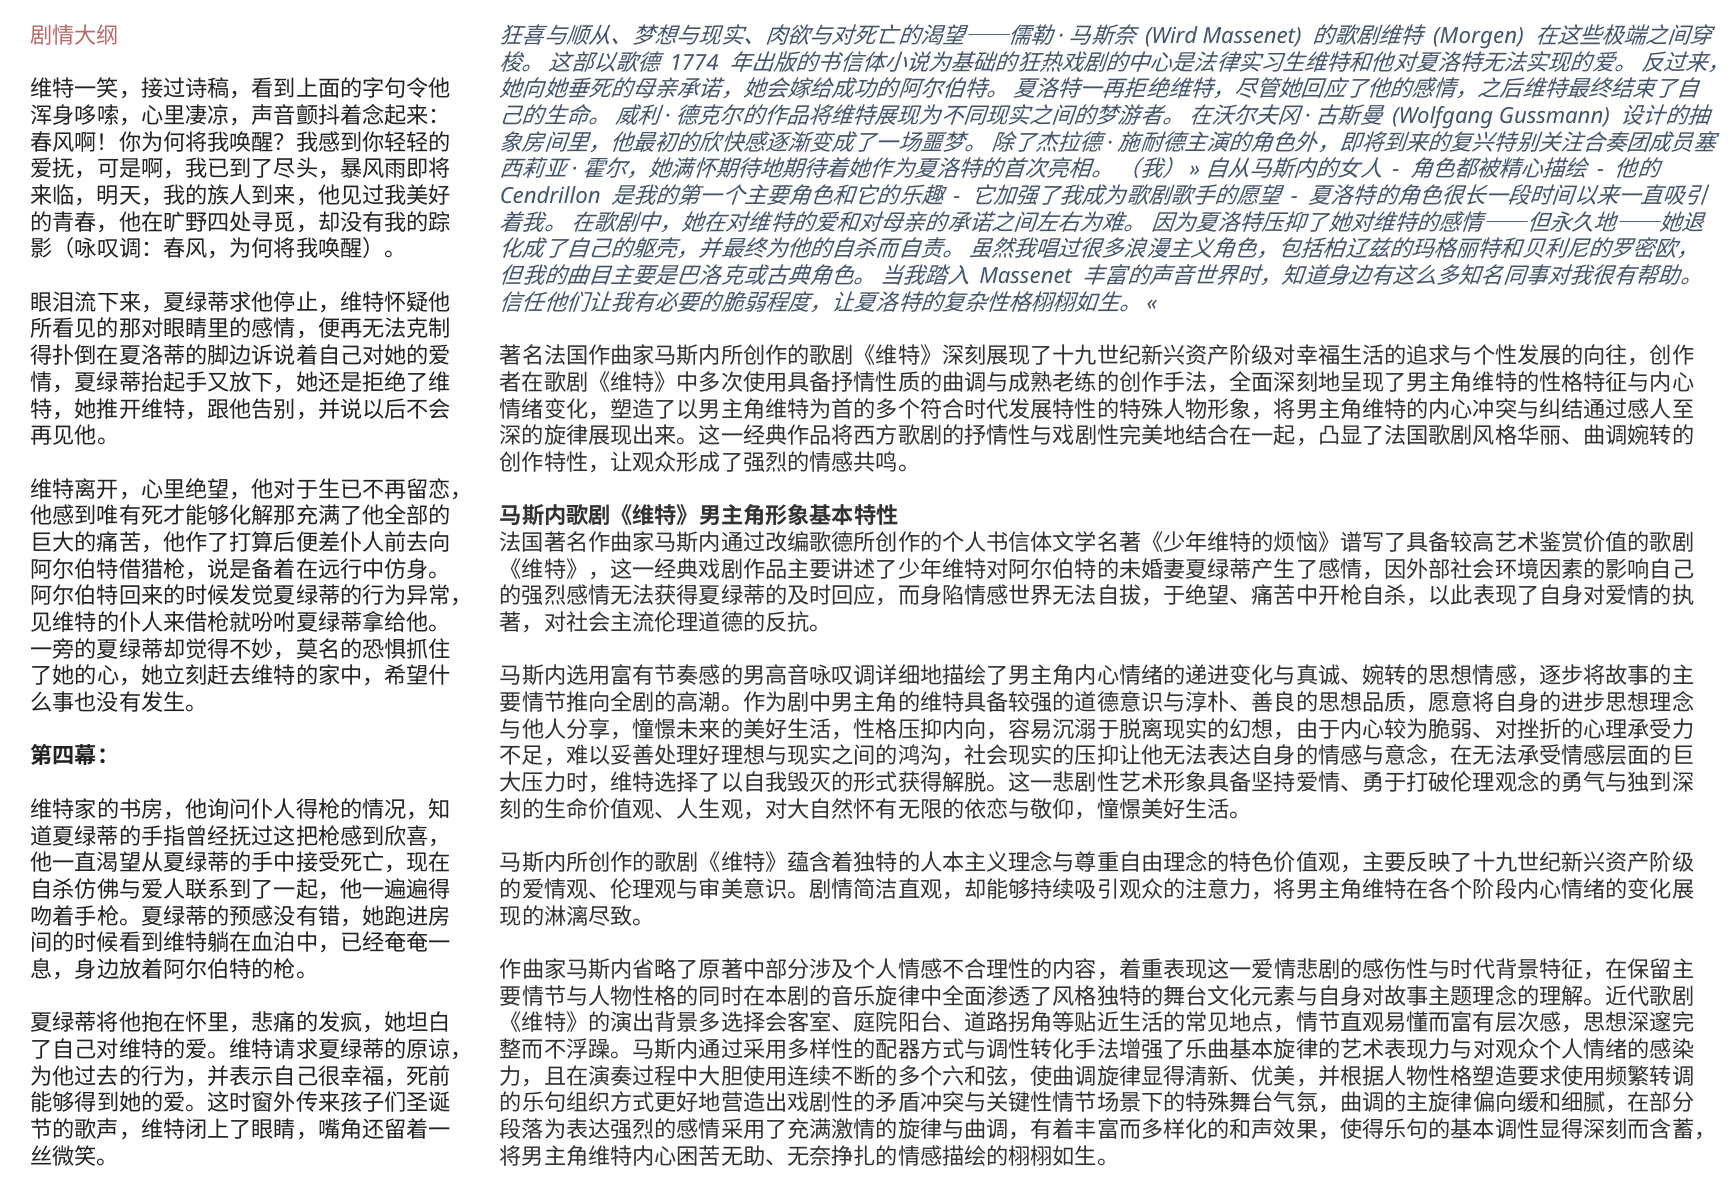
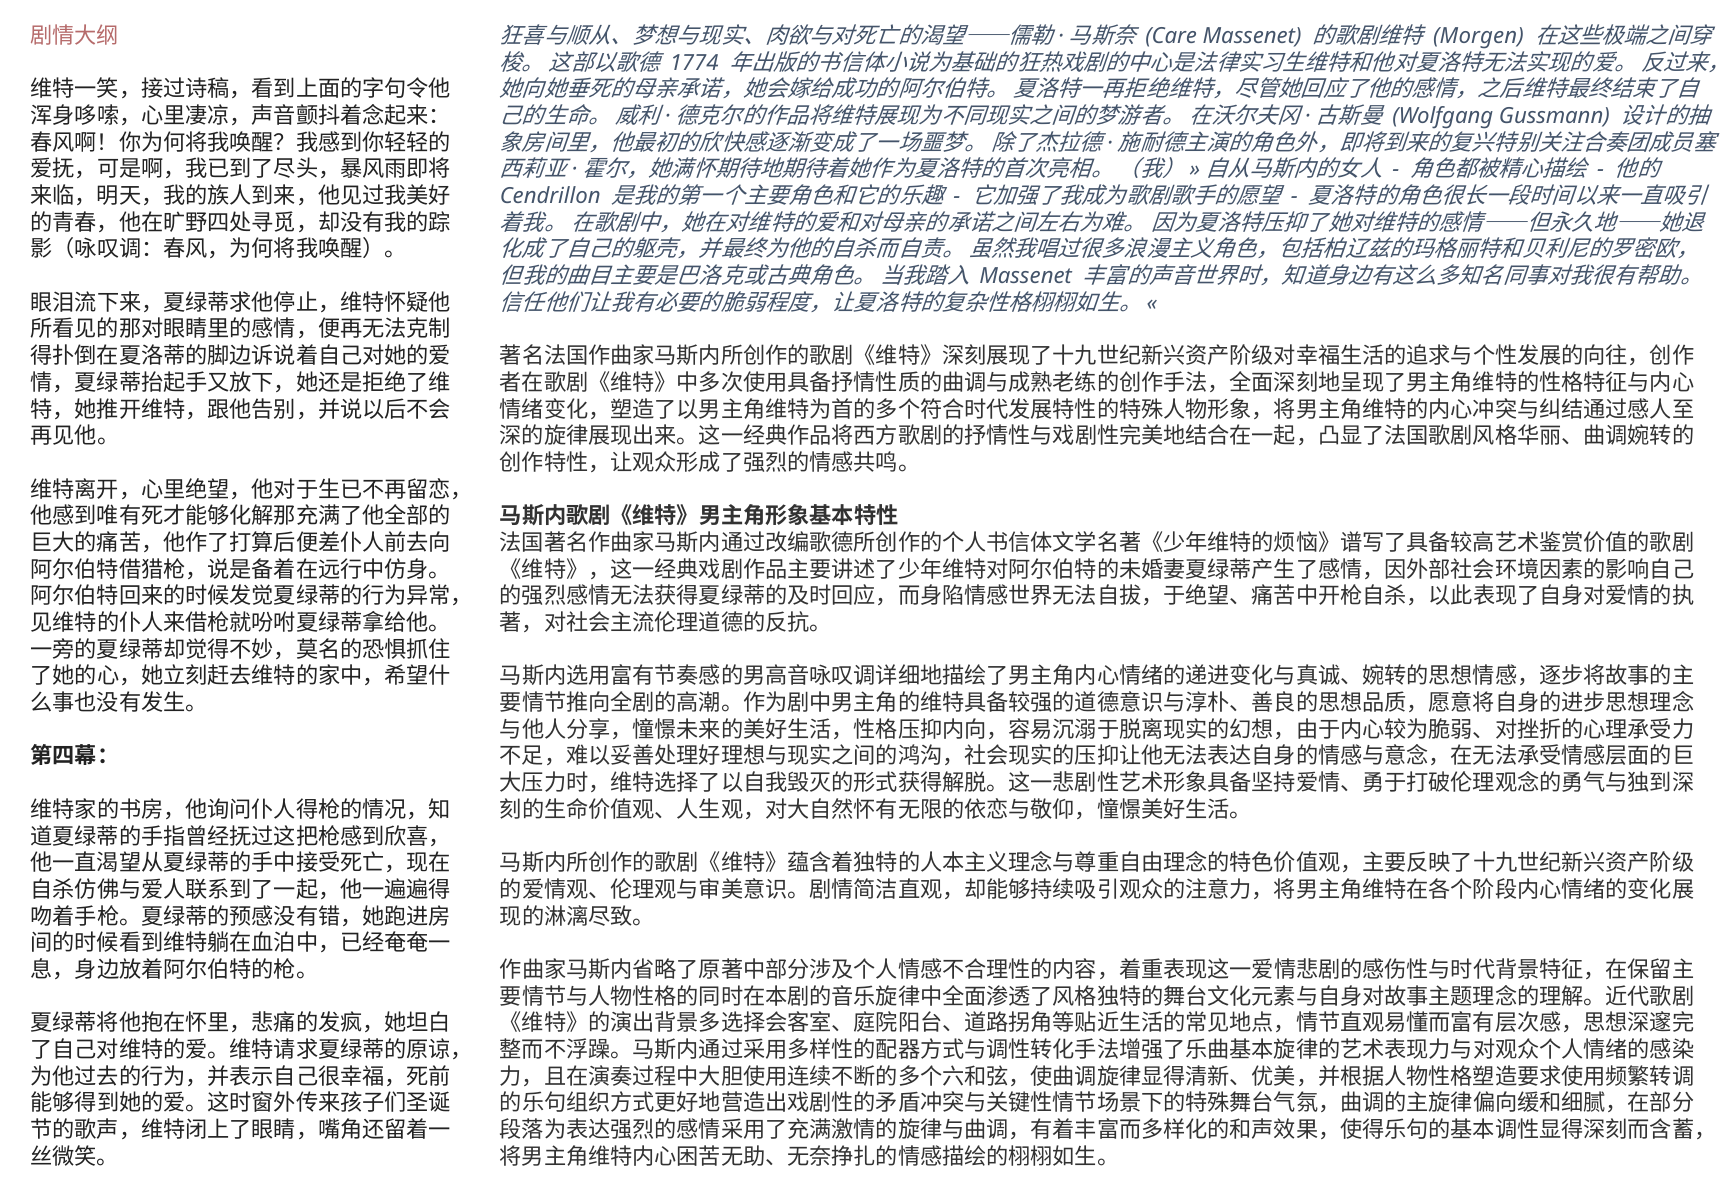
Wird: Wird -> Care
